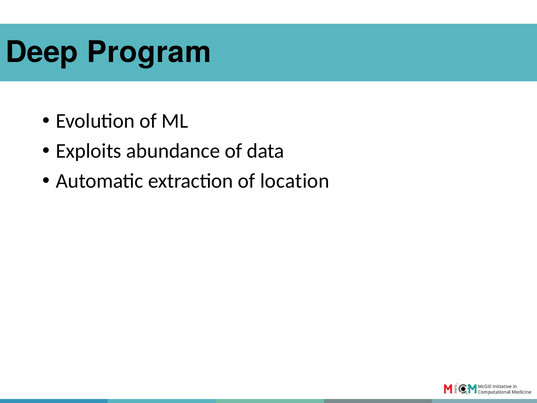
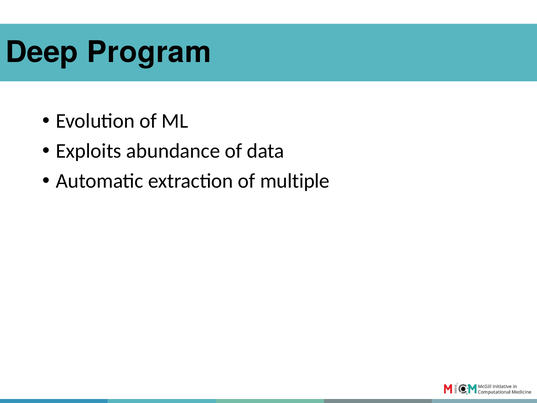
location: location -> multiple
